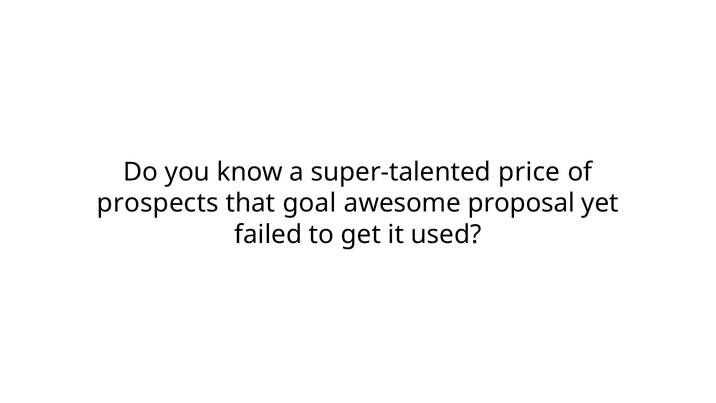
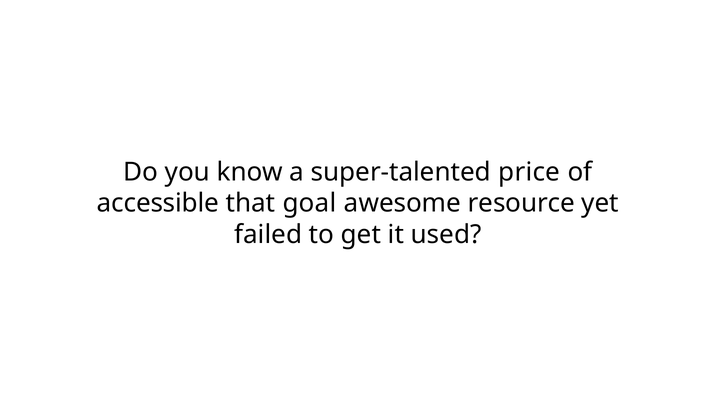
prospects: prospects -> accessible
proposal: proposal -> resource
